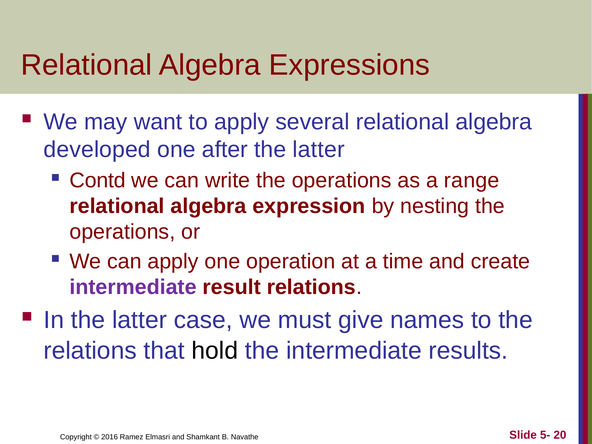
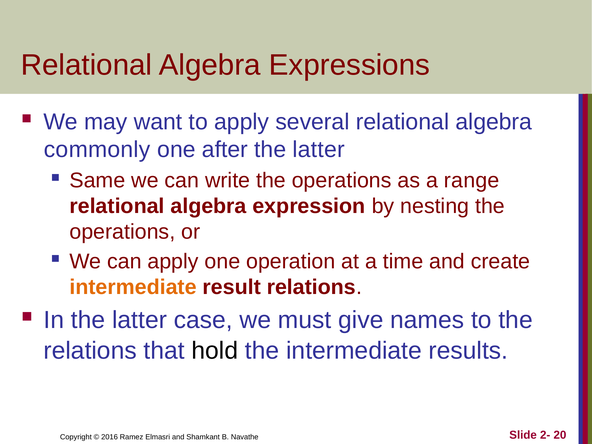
developed: developed -> commonly
Contd: Contd -> Same
intermediate at (133, 287) colour: purple -> orange
5-: 5- -> 2-
